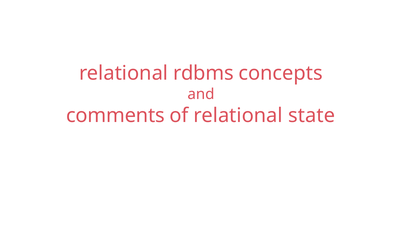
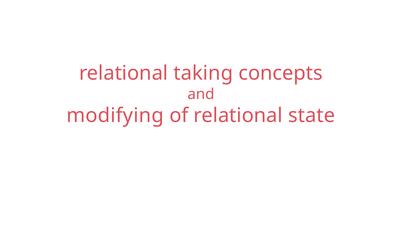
rdbms: rdbms -> taking
comments: comments -> modifying
